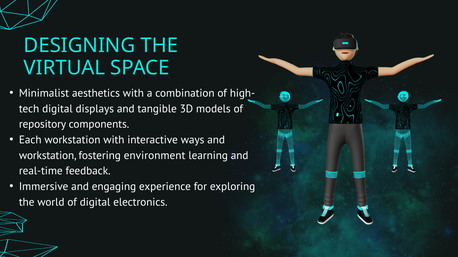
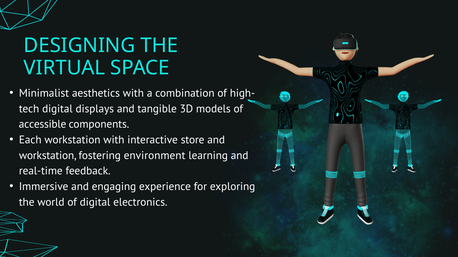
repository: repository -> accessible
ways: ways -> store
